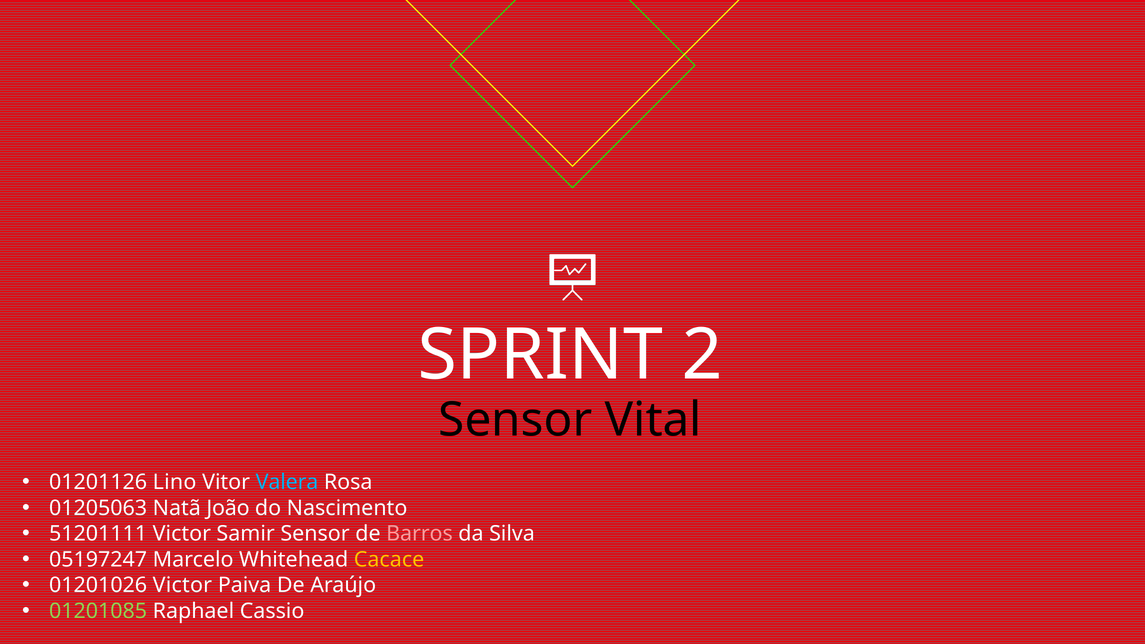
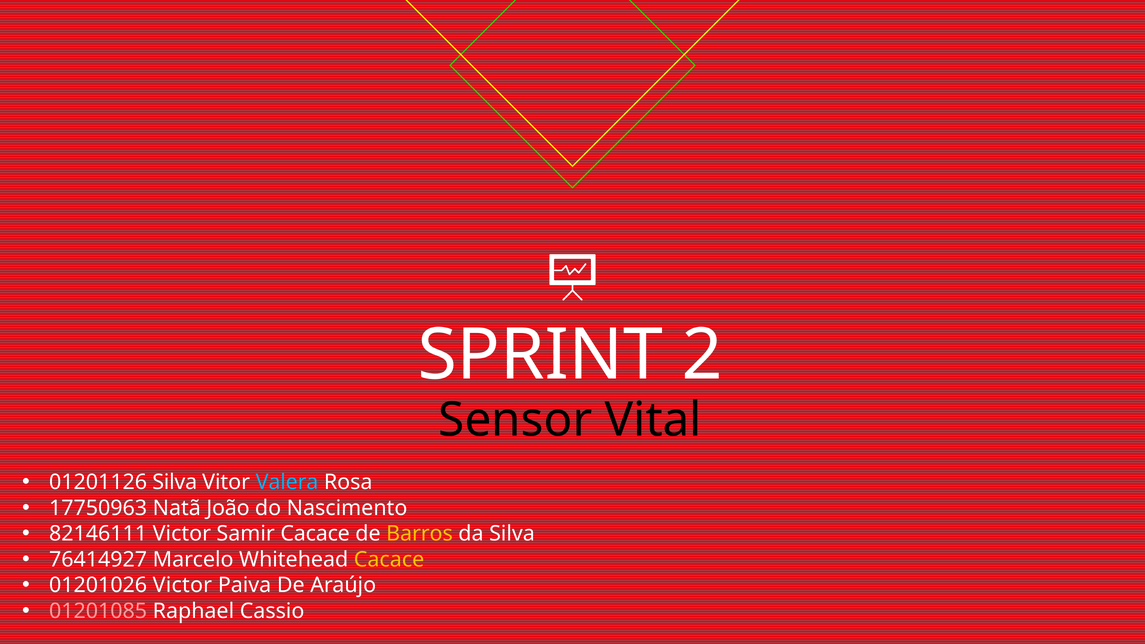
01201126 Lino: Lino -> Silva
01205063: 01205063 -> 17750963
51201111: 51201111 -> 82146111
Samir Sensor: Sensor -> Cacace
Barros colour: pink -> yellow
05197247: 05197247 -> 76414927
01201085 colour: light green -> pink
